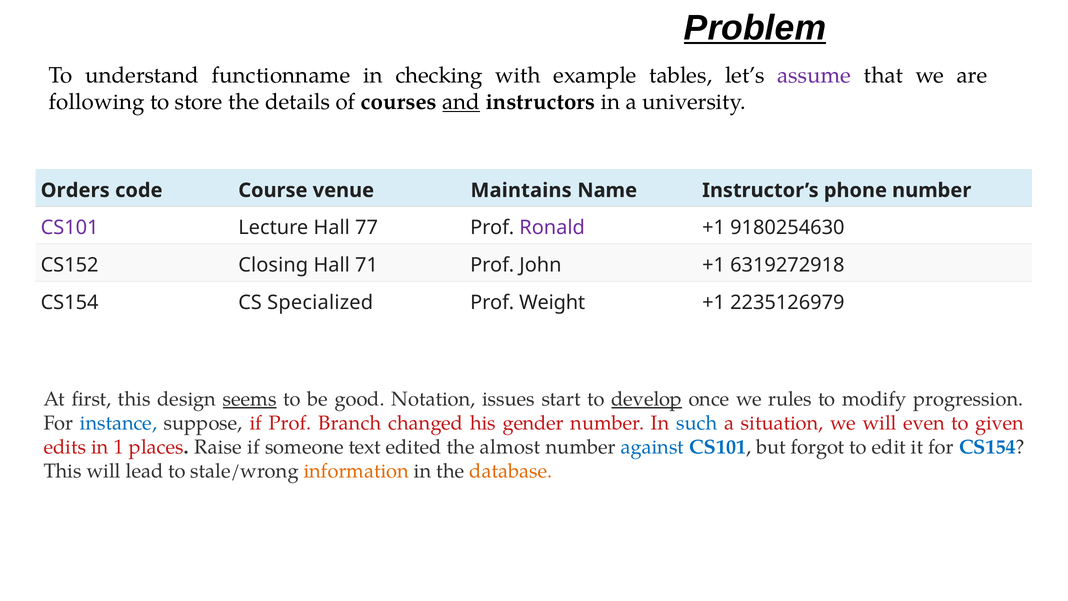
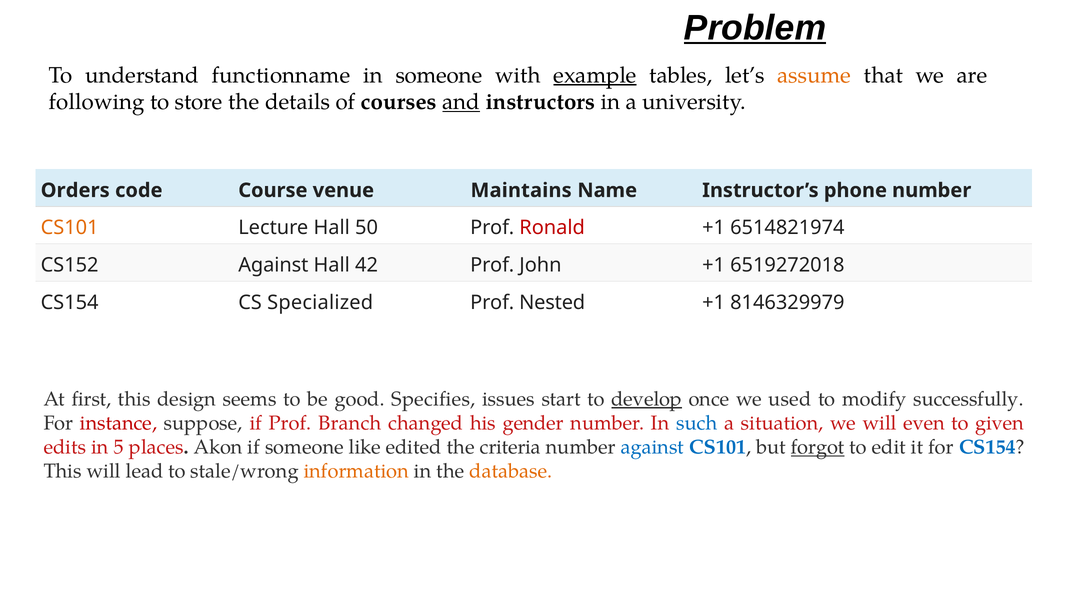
in checking: checking -> someone
example underline: none -> present
assume colour: purple -> orange
CS101 at (70, 228) colour: purple -> orange
77: 77 -> 50
Ronald colour: purple -> red
9180254630: 9180254630 -> 6514821974
CS152 Closing: Closing -> Against
71: 71 -> 42
6319272918: 6319272918 -> 6519272018
Weight: Weight -> Nested
2235126979: 2235126979 -> 8146329979
seems underline: present -> none
Notation: Notation -> Specifies
rules: rules -> used
progression: progression -> successfully
instance colour: blue -> red
1: 1 -> 5
Raise: Raise -> Akon
text: text -> like
almost: almost -> criteria
forgot underline: none -> present
